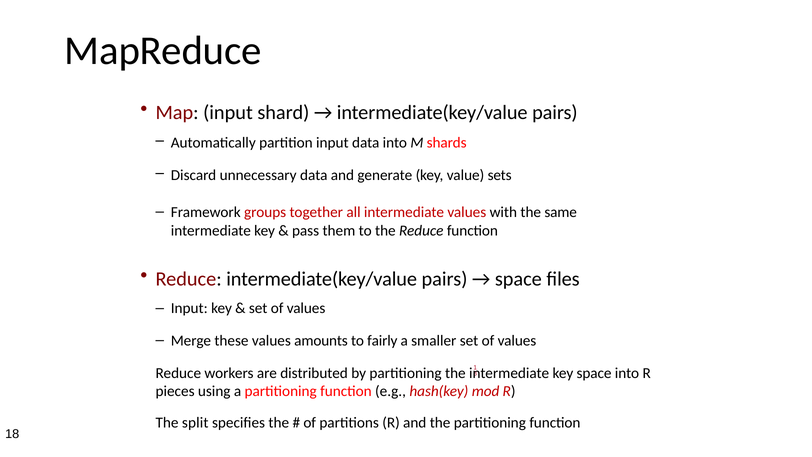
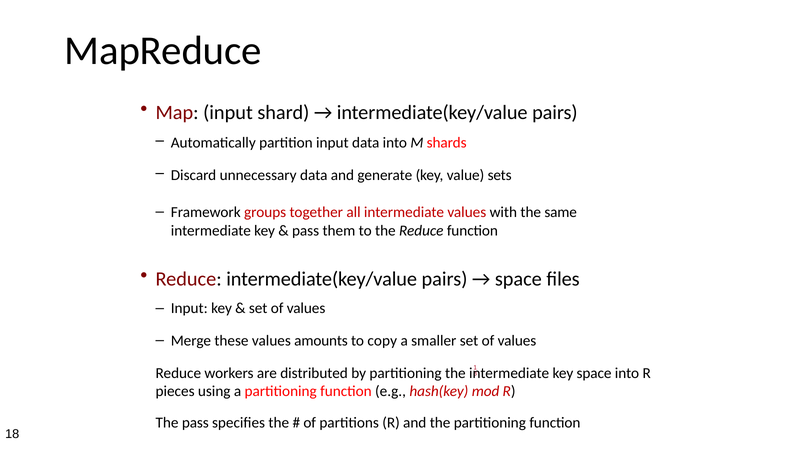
fairly: fairly -> copy
The split: split -> pass
